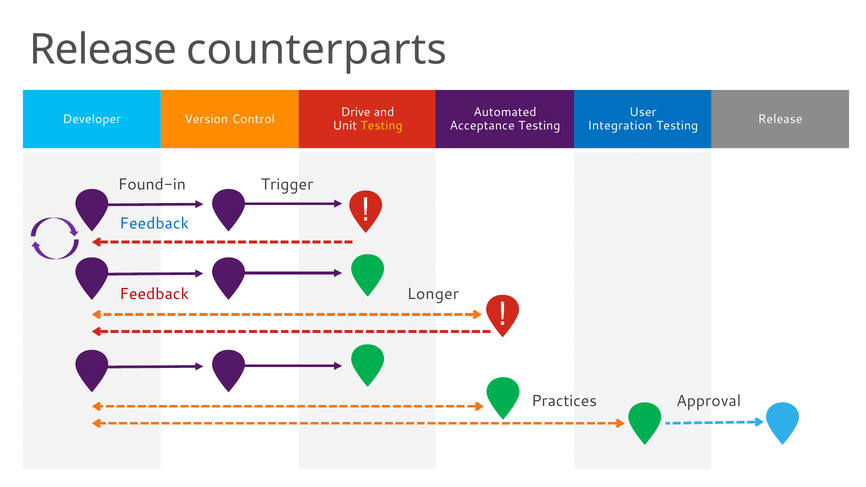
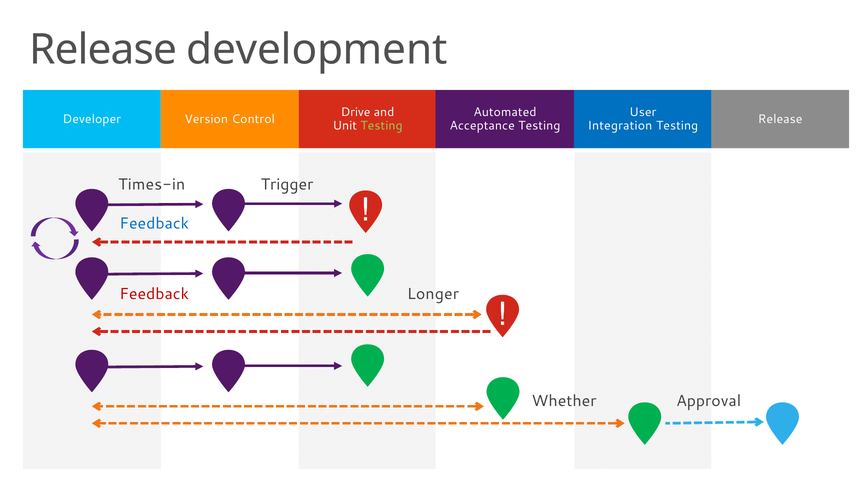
counterparts: counterparts -> development
Testing at (382, 126) colour: yellow -> light green
Found-in: Found-in -> Times-in
Practices: Practices -> Whether
